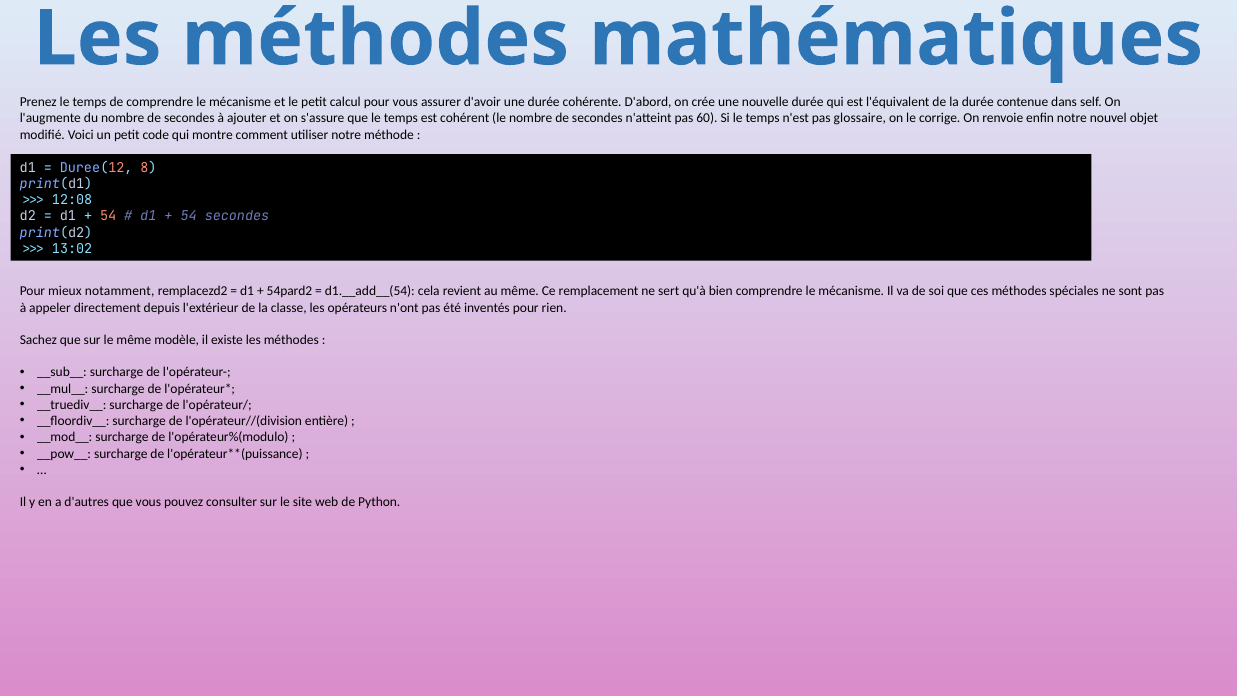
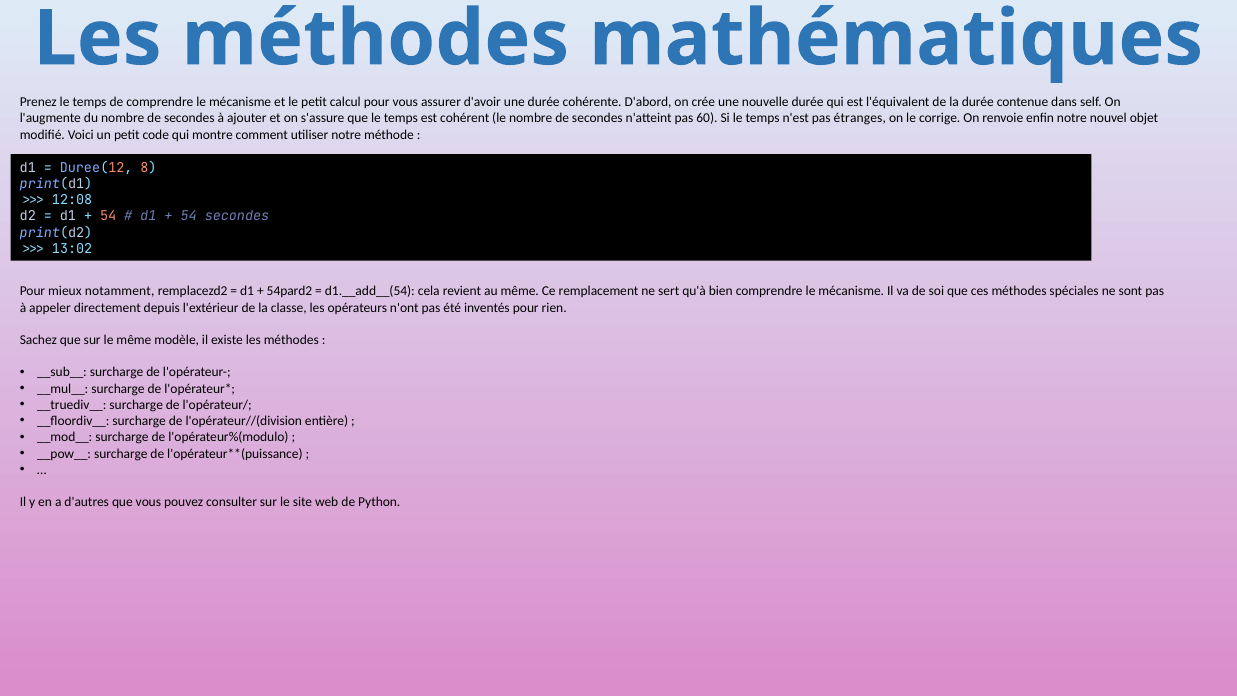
glossaire: glossaire -> étranges
